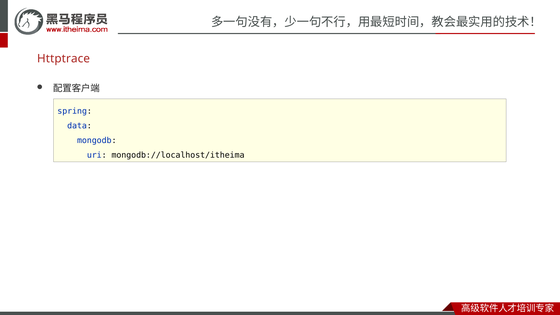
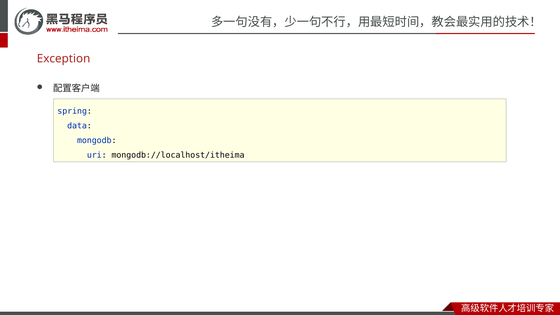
Httptrace: Httptrace -> Exception
